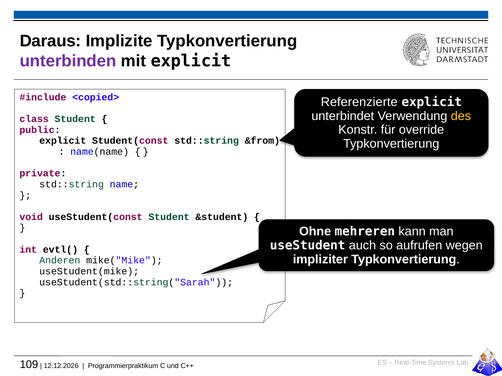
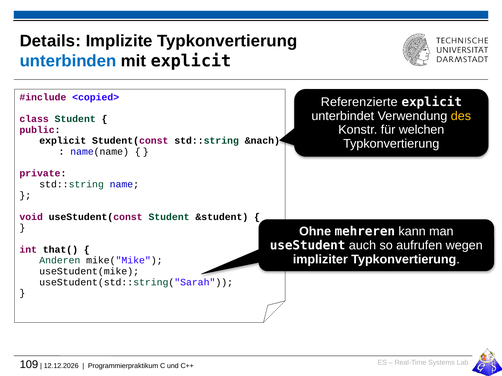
Daraus: Daraus -> Details
unterbinden colour: purple -> blue
override: override -> welchen
&from: &from -> &nach
evtl(: evtl( -> that(
